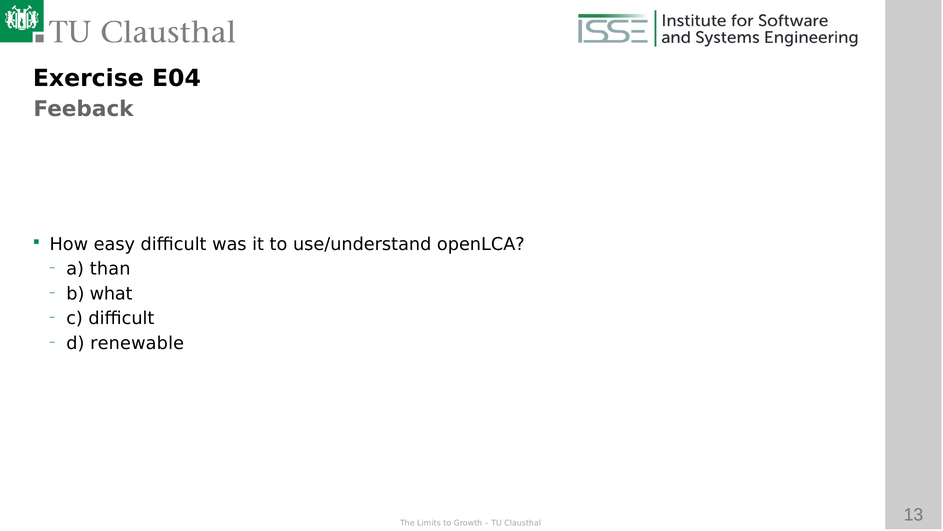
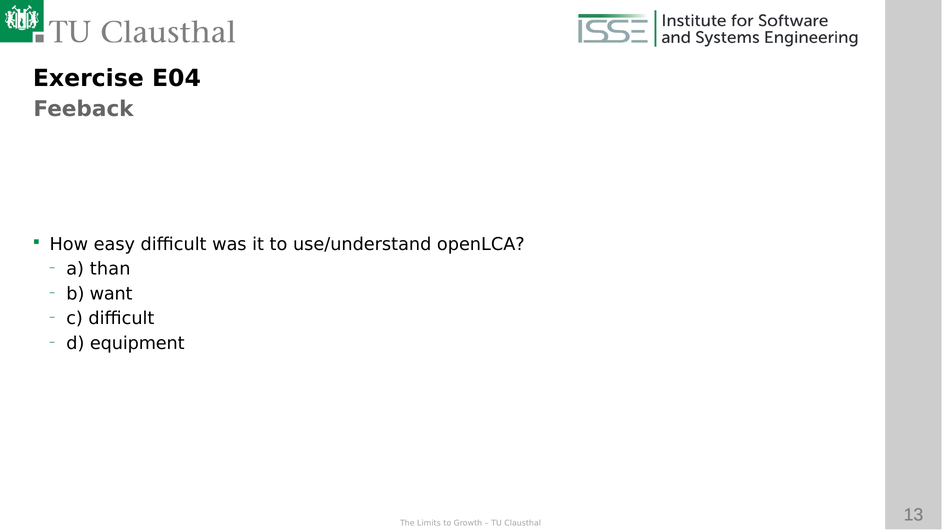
what: what -> want
renewable: renewable -> equipment
